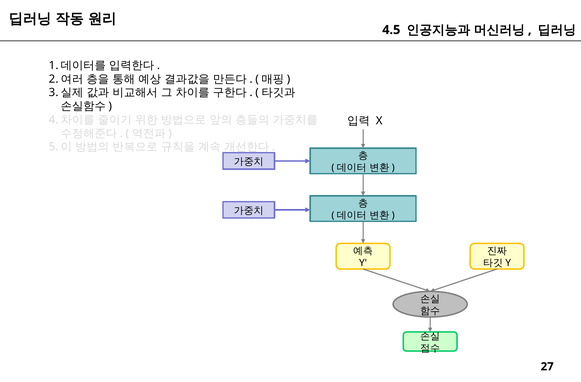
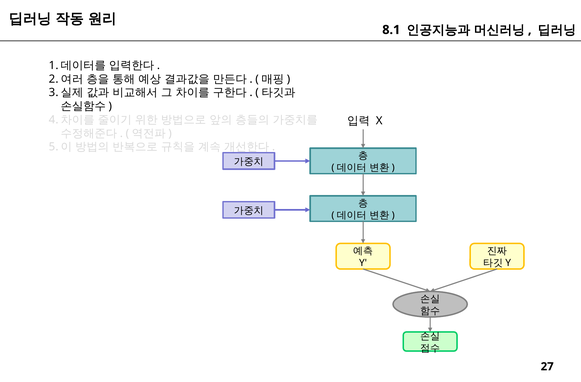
4.5: 4.5 -> 8.1
